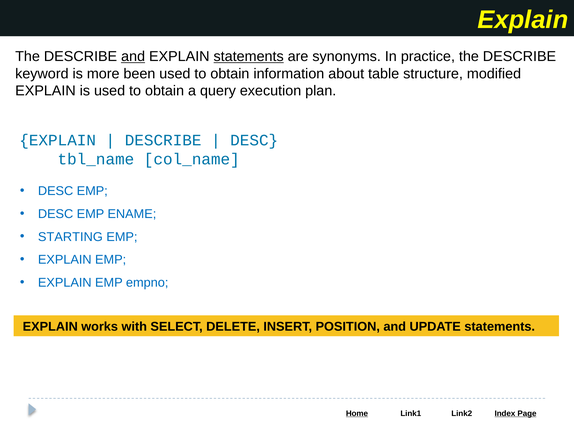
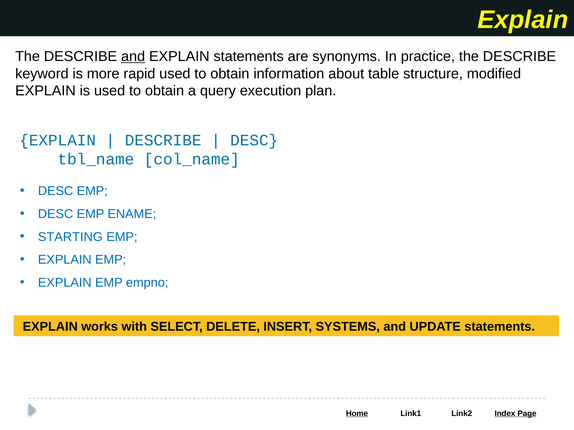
statements at (249, 57) underline: present -> none
been: been -> rapid
POSITION: POSITION -> SYSTEMS
